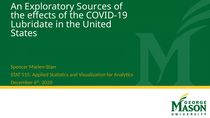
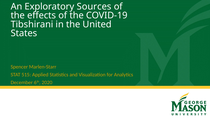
Lubridate: Lubridate -> Tibshirani
